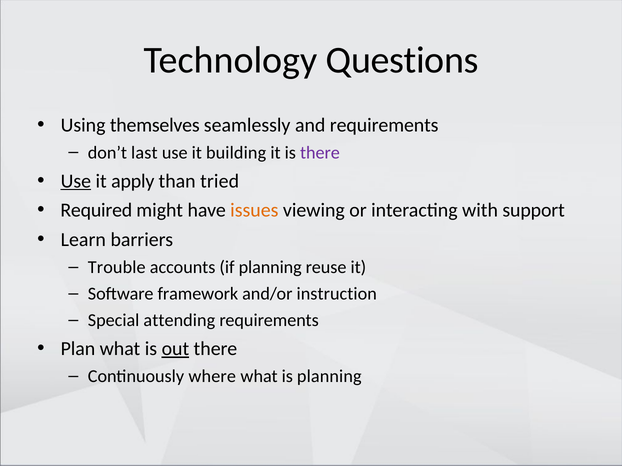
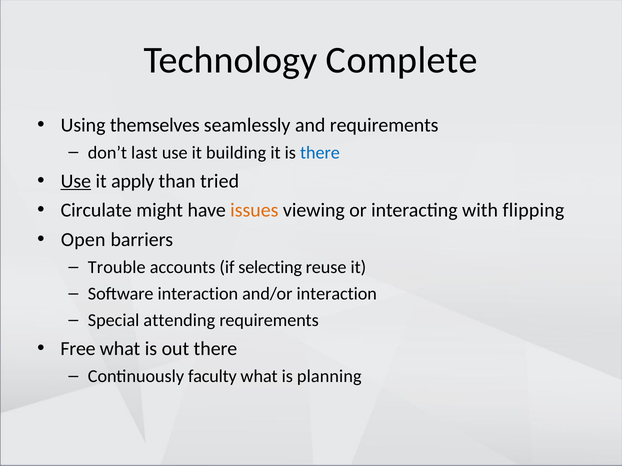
Questions: Questions -> Complete
there at (320, 153) colour: purple -> blue
Required: Required -> Circulate
support: support -> flipping
Learn: Learn -> Open
if planning: planning -> selecting
Software framework: framework -> interaction
and/or instruction: instruction -> interaction
Plan: Plan -> Free
out underline: present -> none
where: where -> faculty
